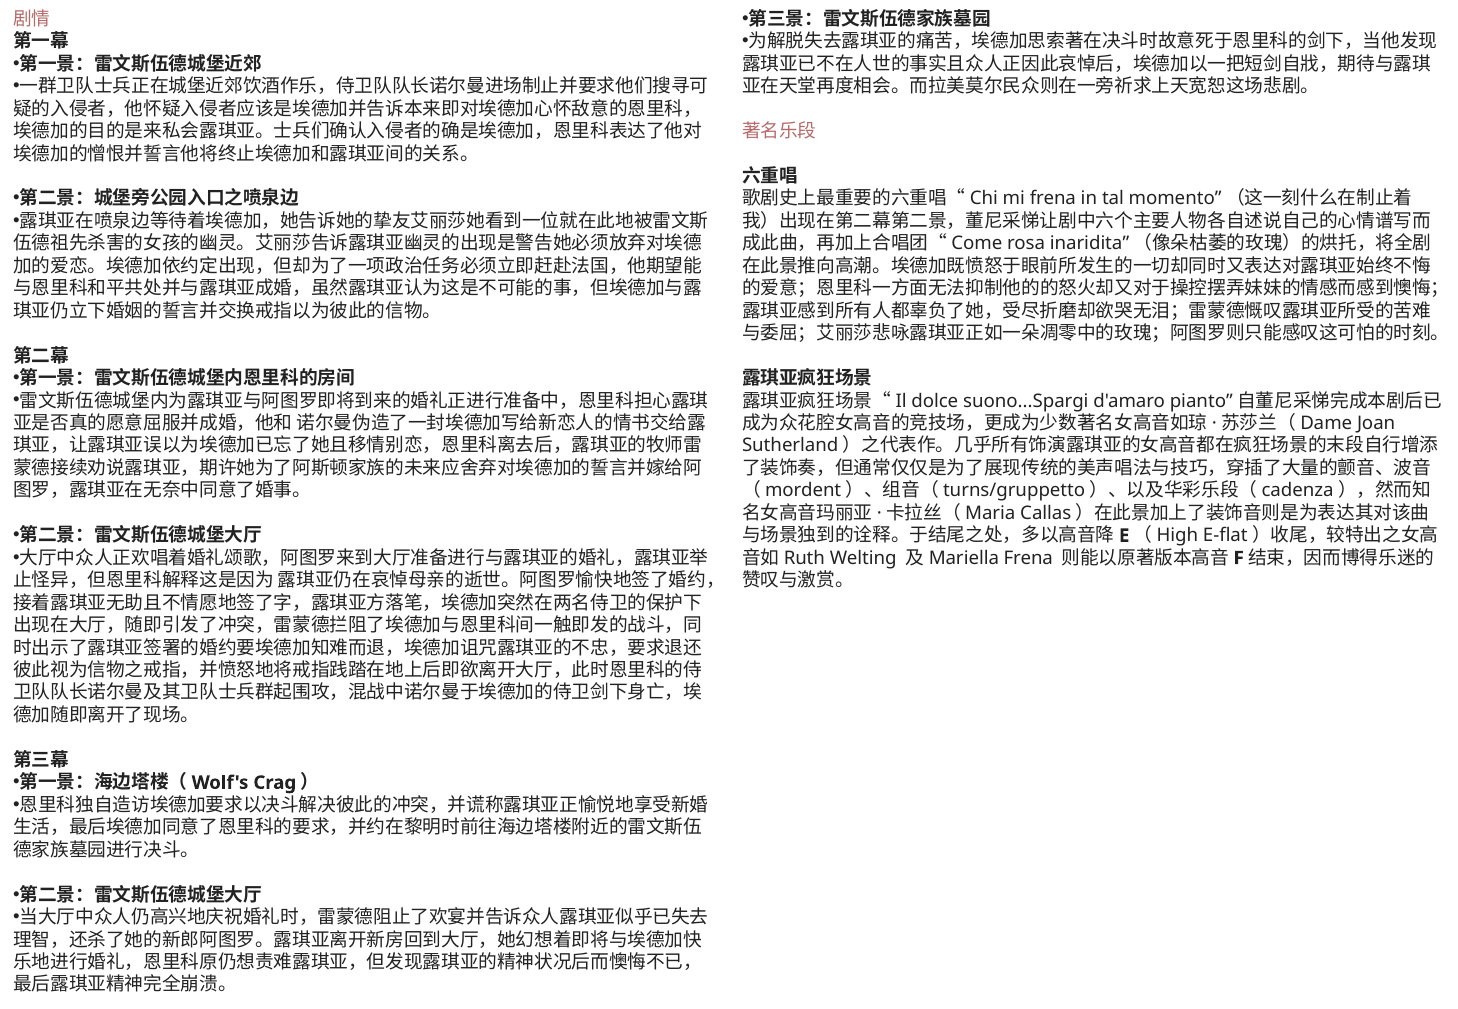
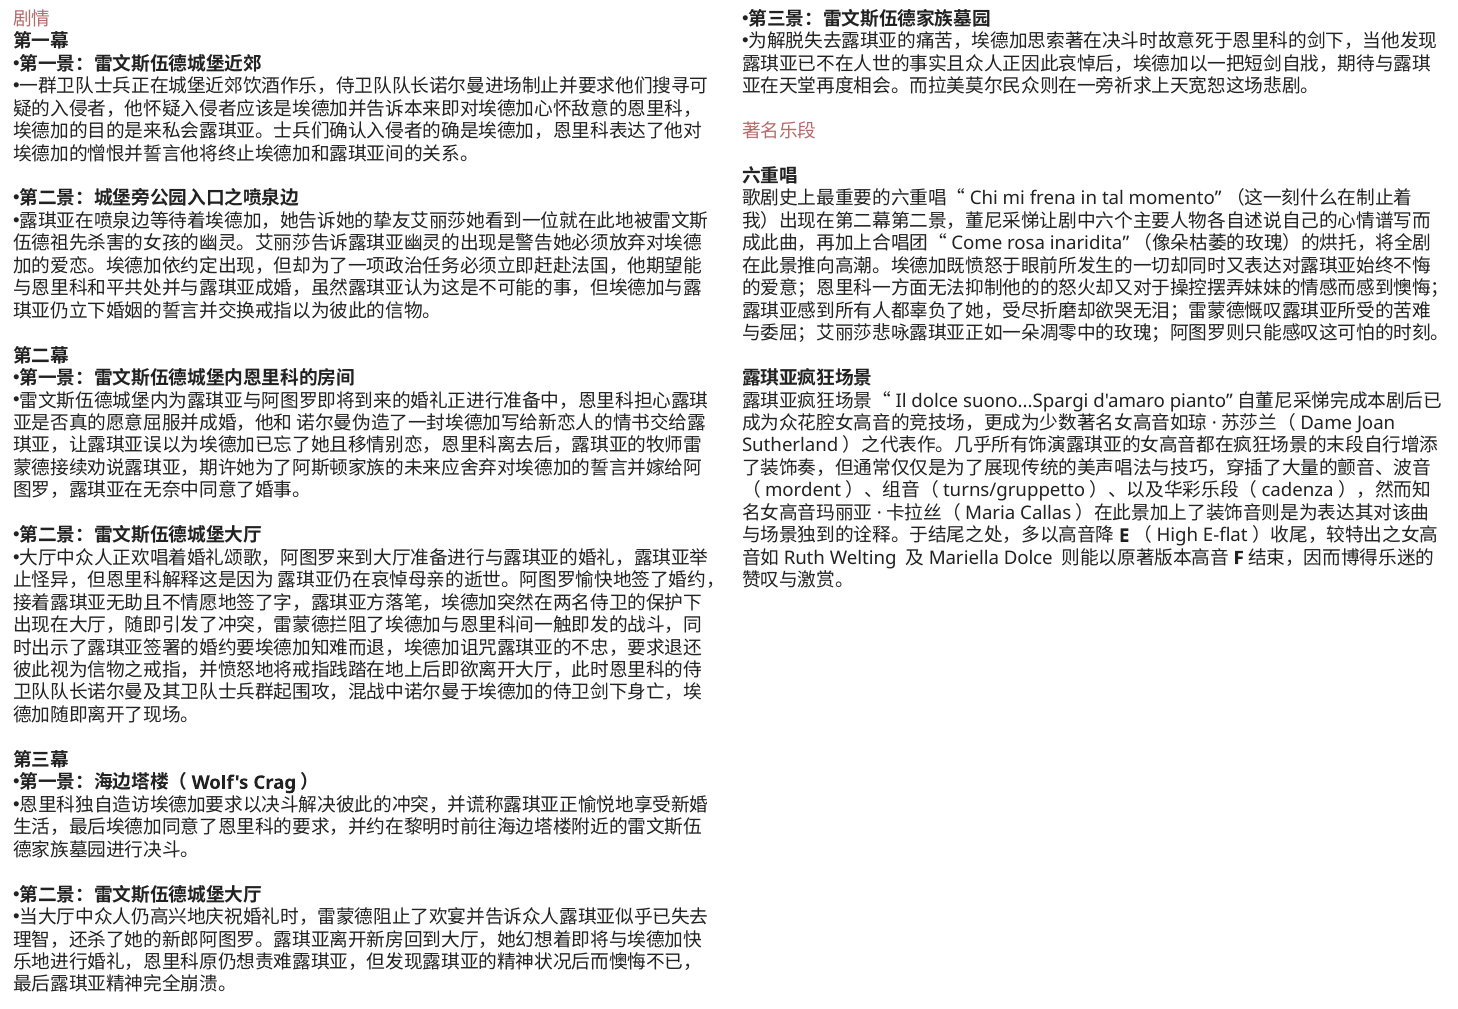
Frena at (1028, 558): Frena -> Dolce
